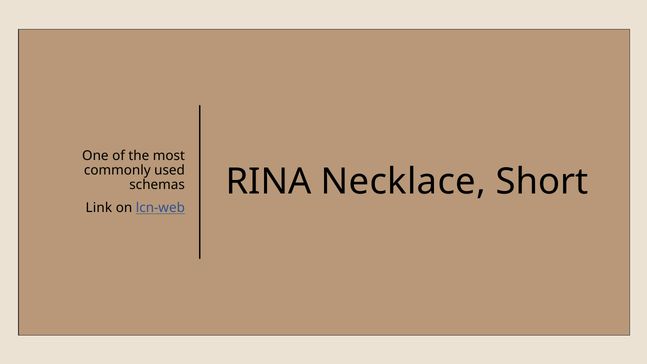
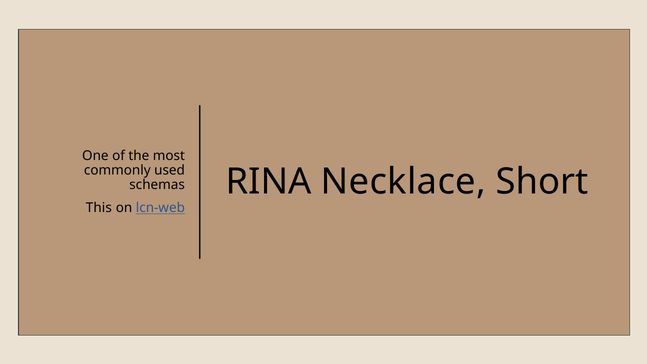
Link: Link -> This
